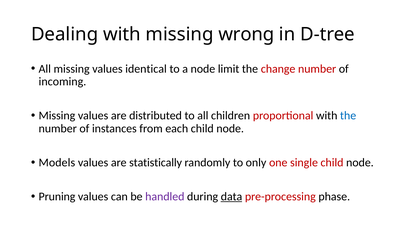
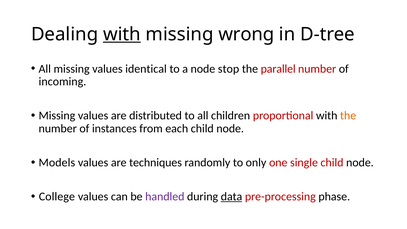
with at (122, 34) underline: none -> present
limit: limit -> stop
change: change -> parallel
the at (348, 116) colour: blue -> orange
statistically: statistically -> techniques
Pruning: Pruning -> College
